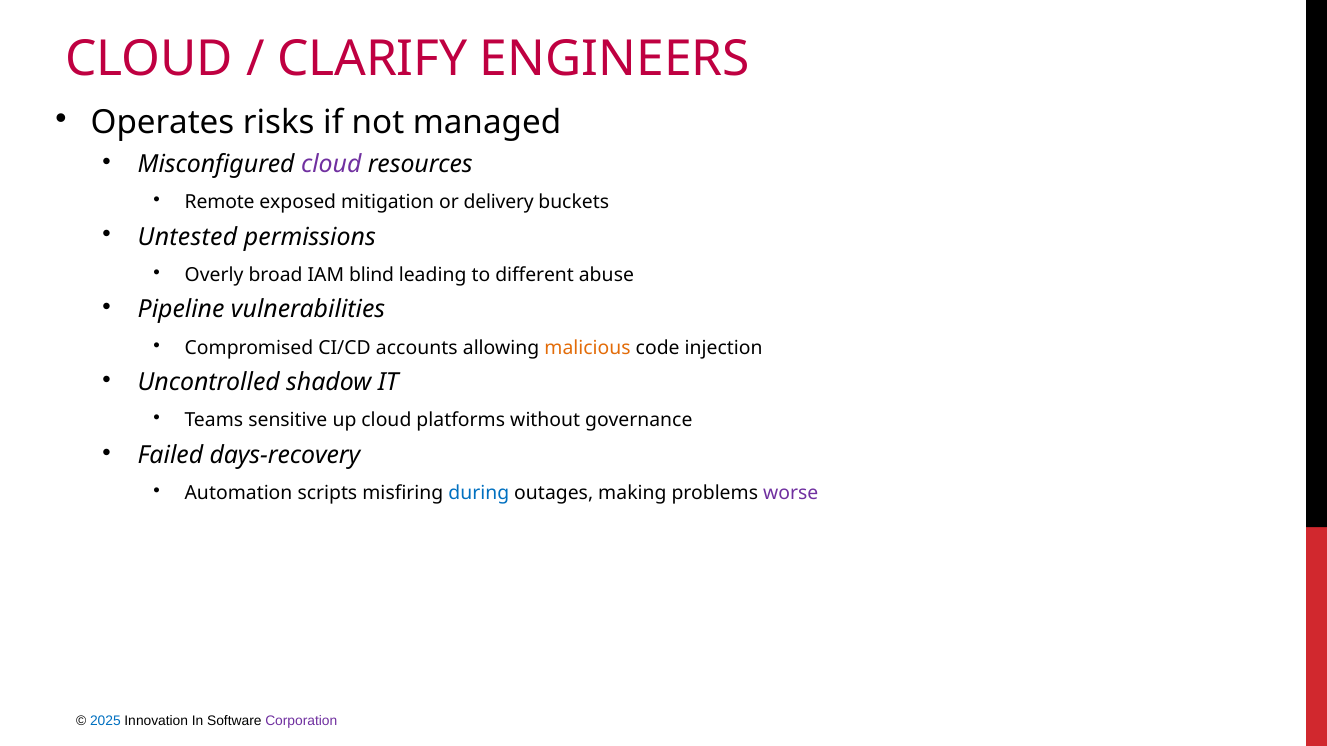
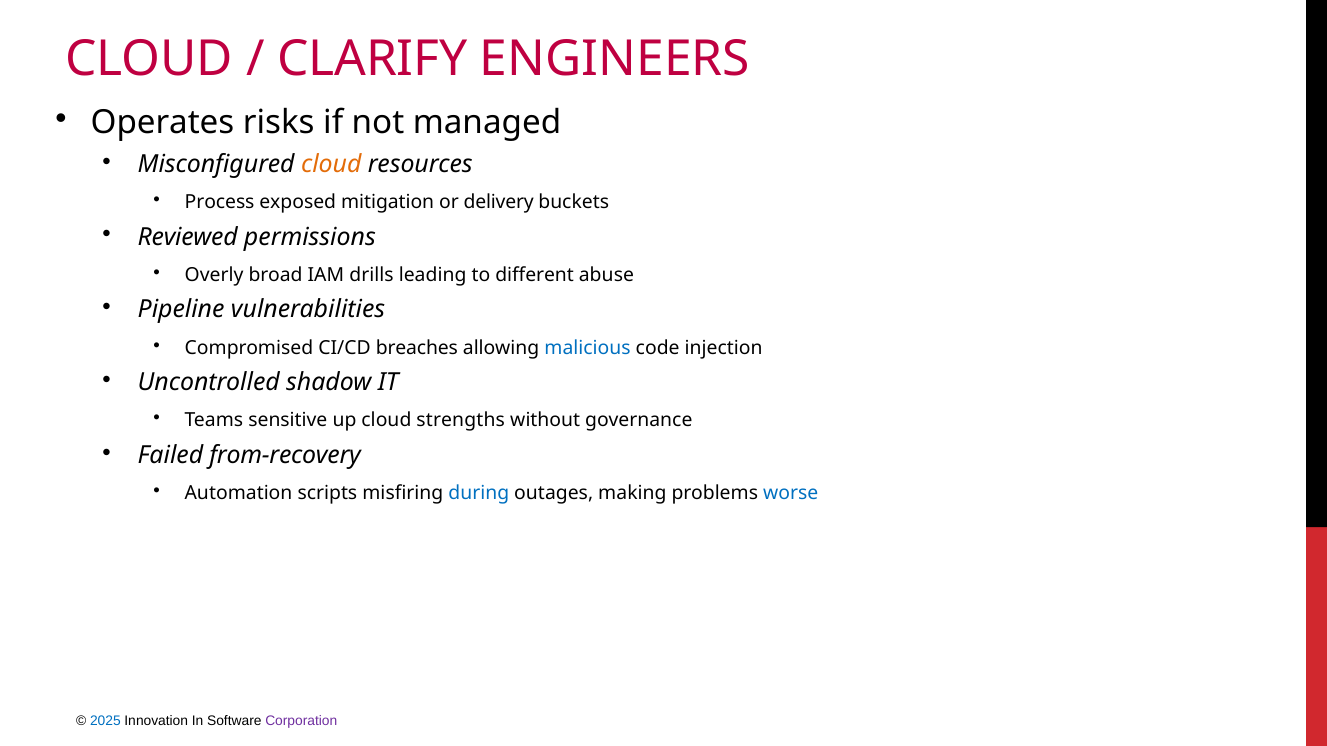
cloud at (331, 164) colour: purple -> orange
Remote: Remote -> Process
Untested: Untested -> Reviewed
blind: blind -> drills
accounts: accounts -> breaches
malicious colour: orange -> blue
platforms: platforms -> strengths
days-recovery: days-recovery -> from-recovery
worse colour: purple -> blue
